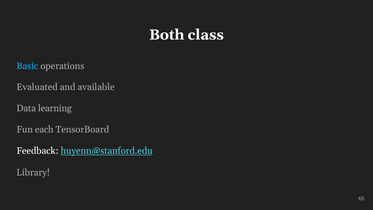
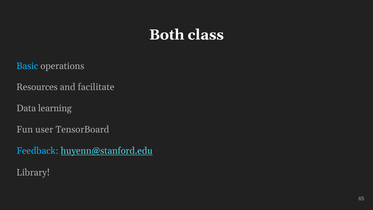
Evaluated: Evaluated -> Resources
available: available -> facilitate
each: each -> user
Feedback colour: white -> light blue
